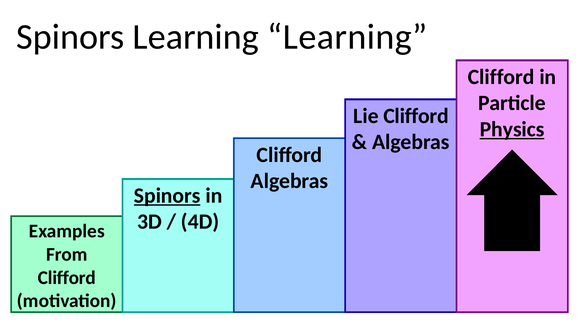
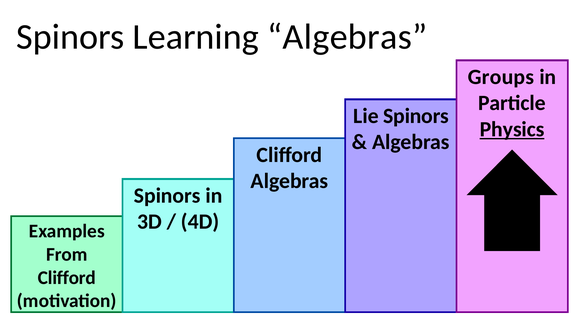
Learning Learning: Learning -> Algebras
Clifford at (501, 77): Clifford -> Groups
Lie Clifford: Clifford -> Spinors
Spinors at (167, 196) underline: present -> none
